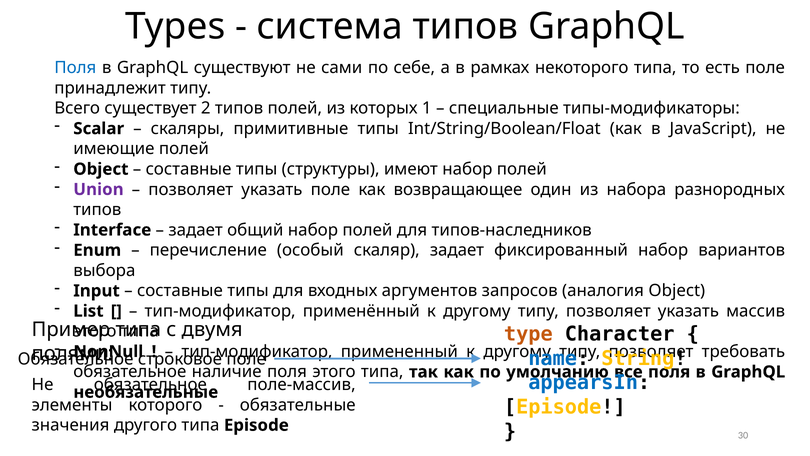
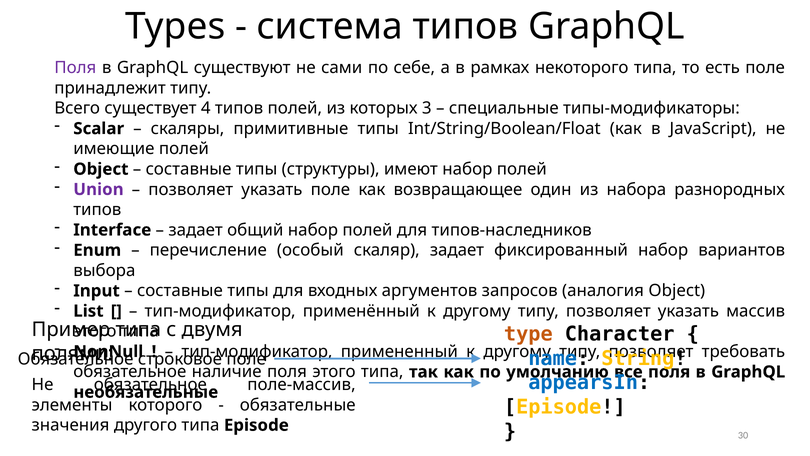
Поля at (75, 68) colour: blue -> purple
2: 2 -> 4
1: 1 -> 3
